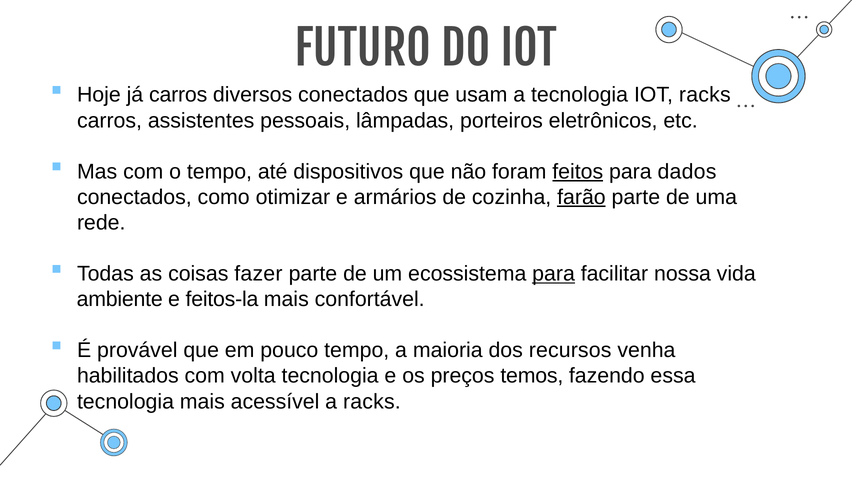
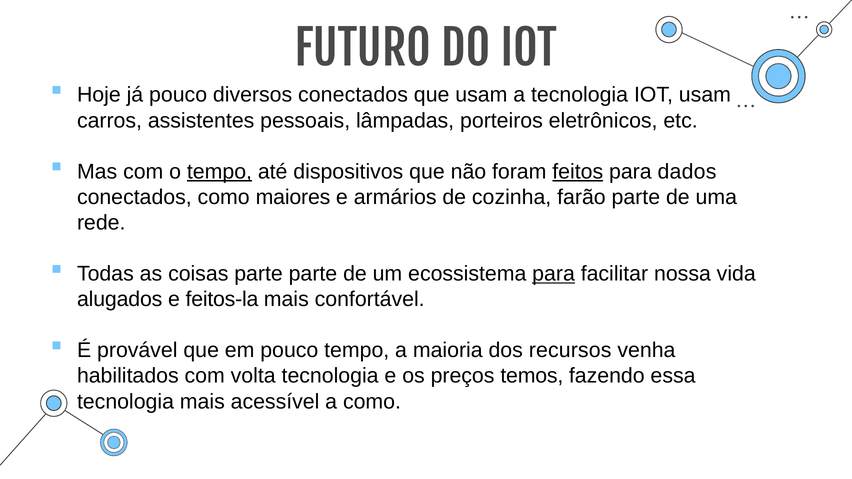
já carros: carros -> pouco
IOT racks: racks -> usam
tempo at (219, 172) underline: none -> present
otimizar: otimizar -> maiores
farão underline: present -> none
coisas fazer: fazer -> parte
ambiente: ambiente -> alugados
a racks: racks -> como
